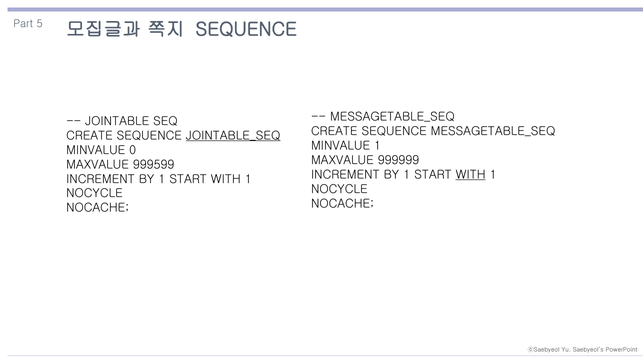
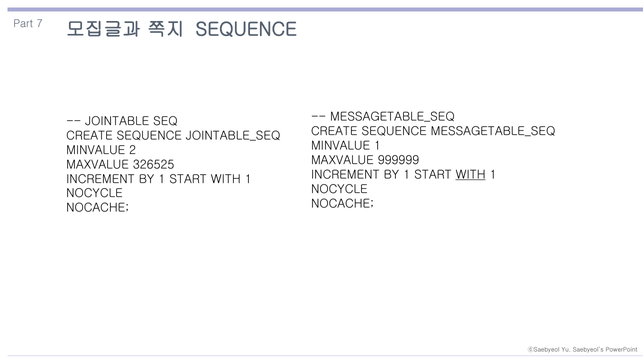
5: 5 -> 7
JOINTABLE_SEQ underline: present -> none
0: 0 -> 2
999599: 999599 -> 326525
